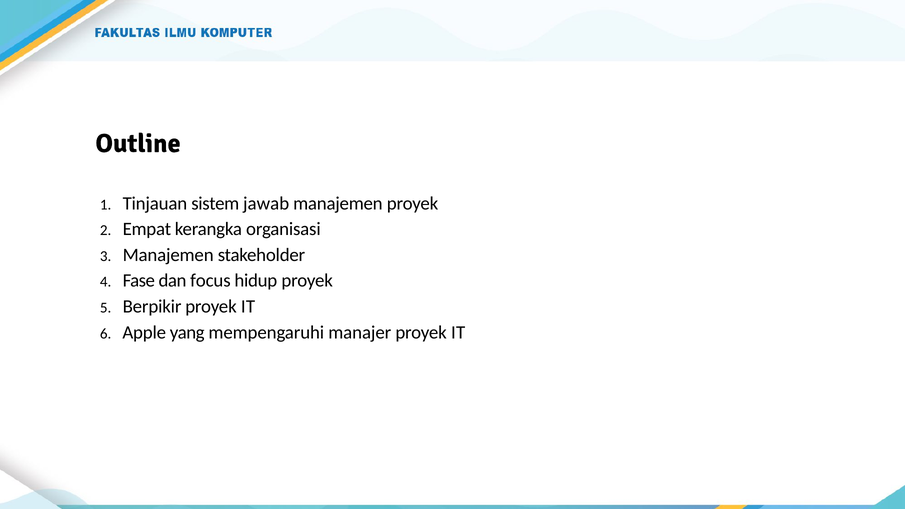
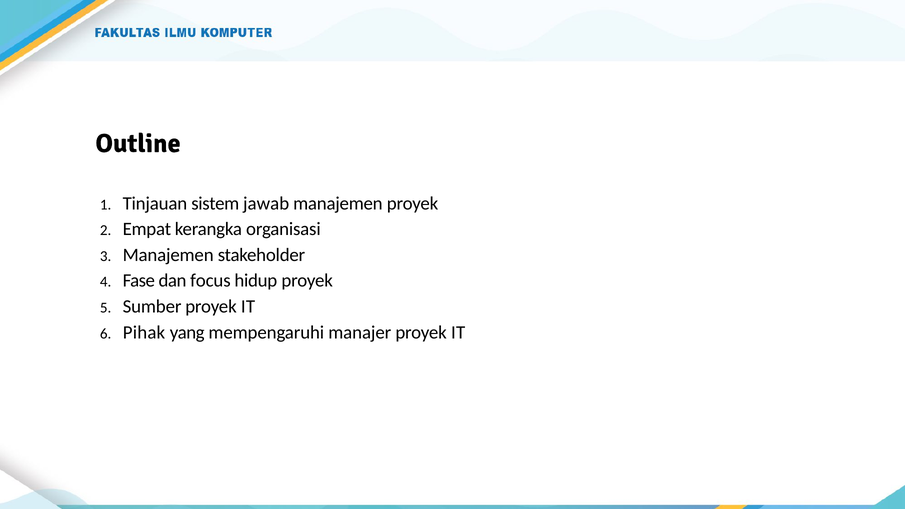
Berpikir: Berpikir -> Sumber
Apple: Apple -> Pihak
